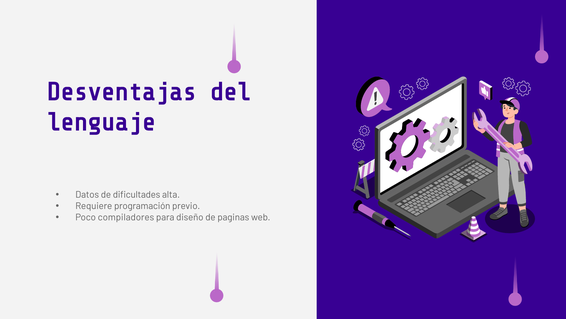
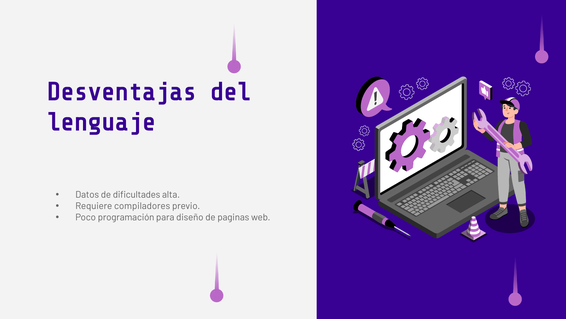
programación: programación -> compiladores
compiladores: compiladores -> programación
